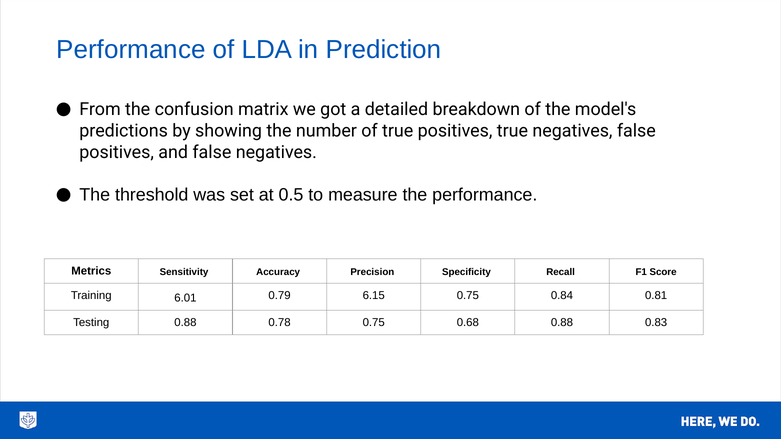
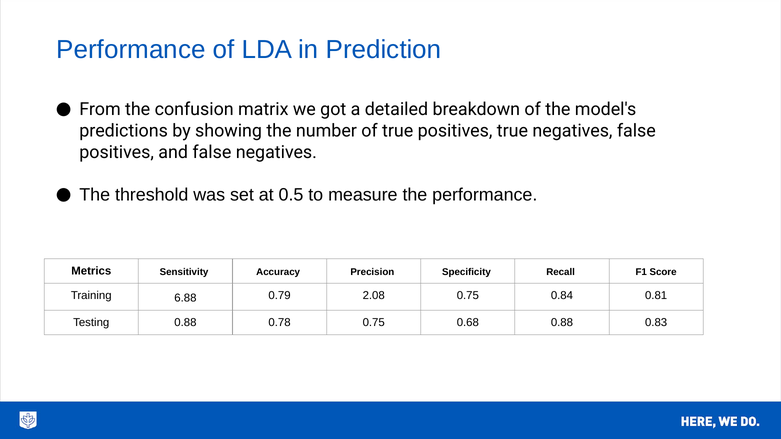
6.01: 6.01 -> 6.88
6.15: 6.15 -> 2.08
